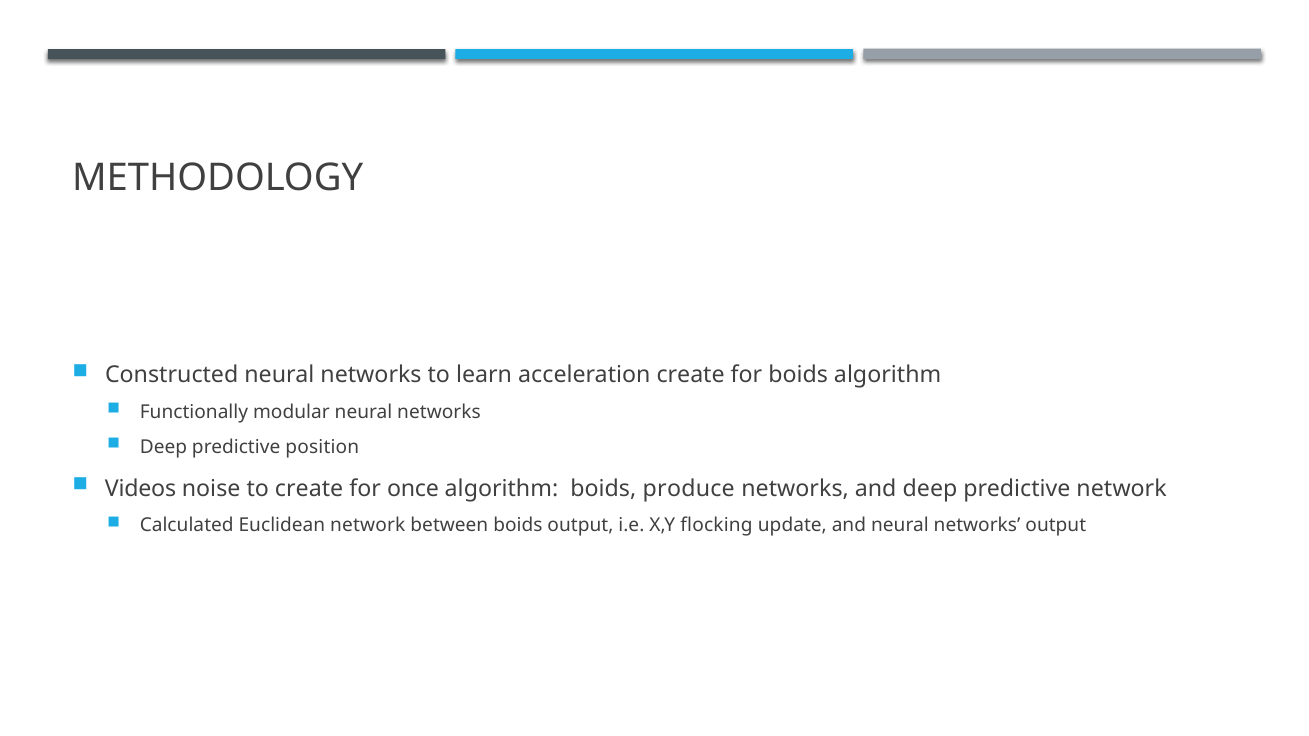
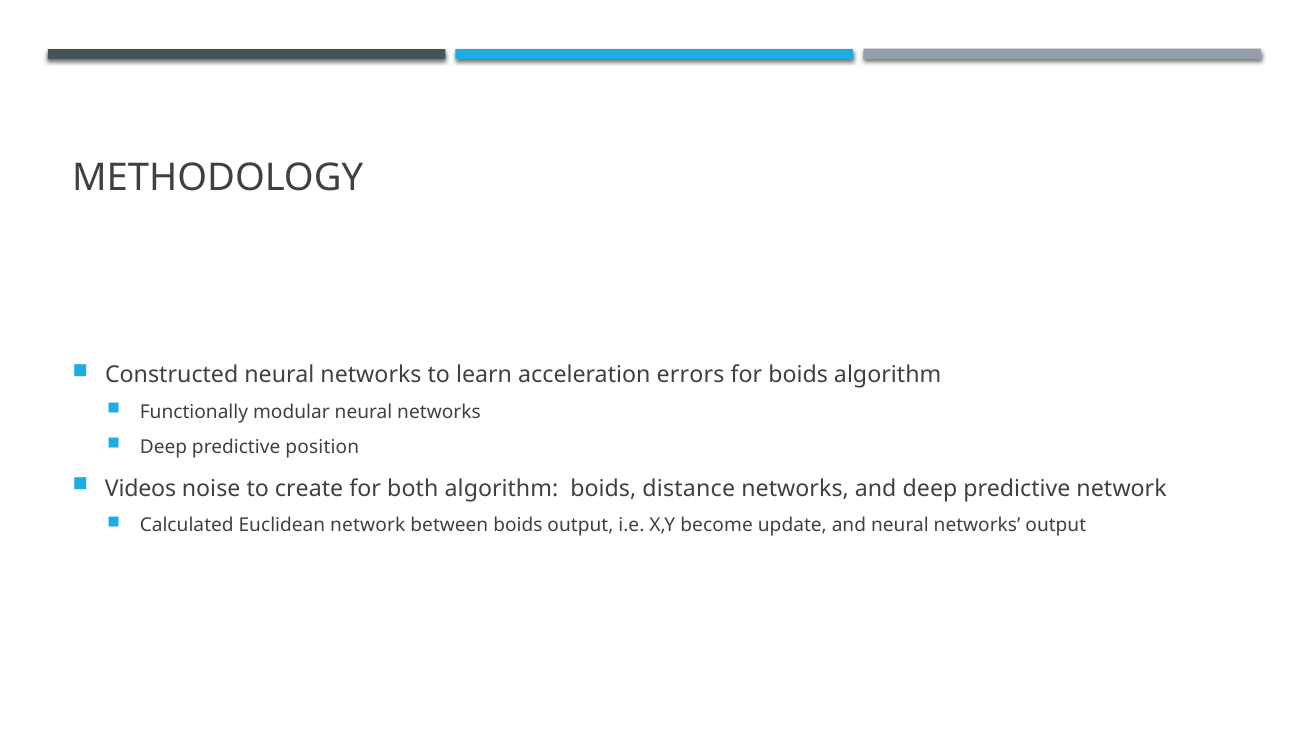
acceleration create: create -> errors
once: once -> both
produce: produce -> distance
flocking: flocking -> become
